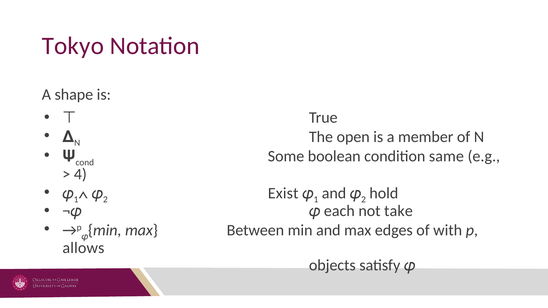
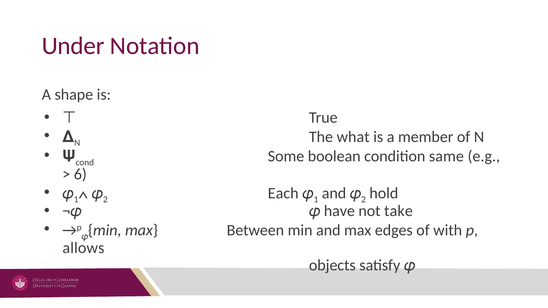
Tokyo: Tokyo -> Under
open: open -> what
4: 4 -> 6
Exist: Exist -> Each
each: each -> have
